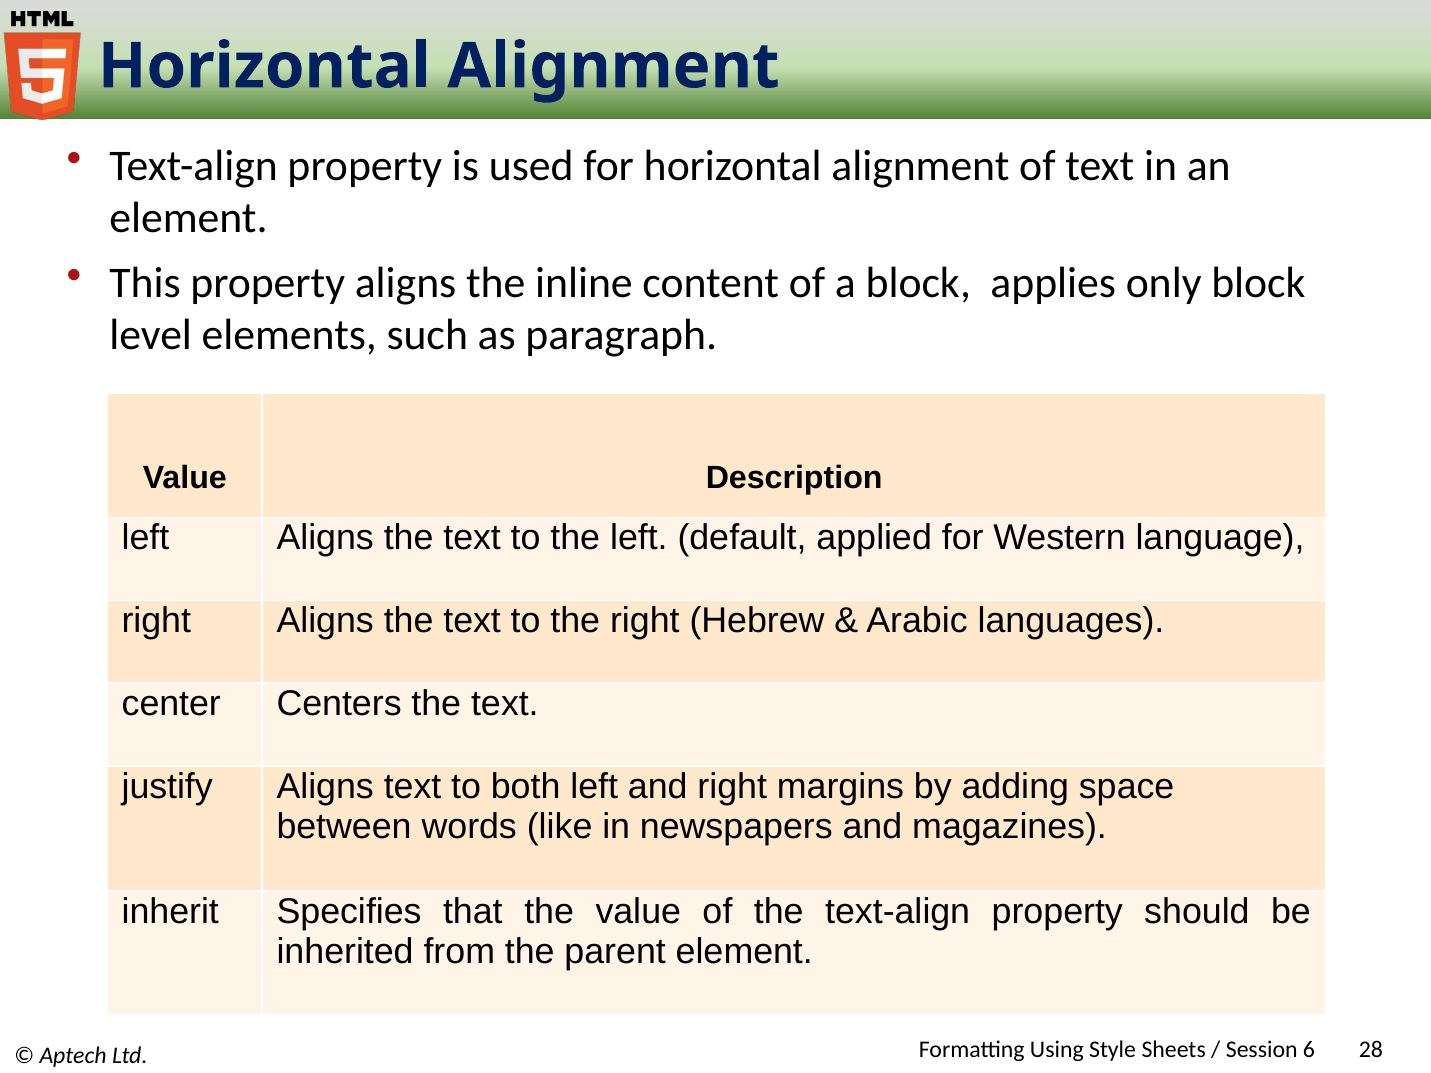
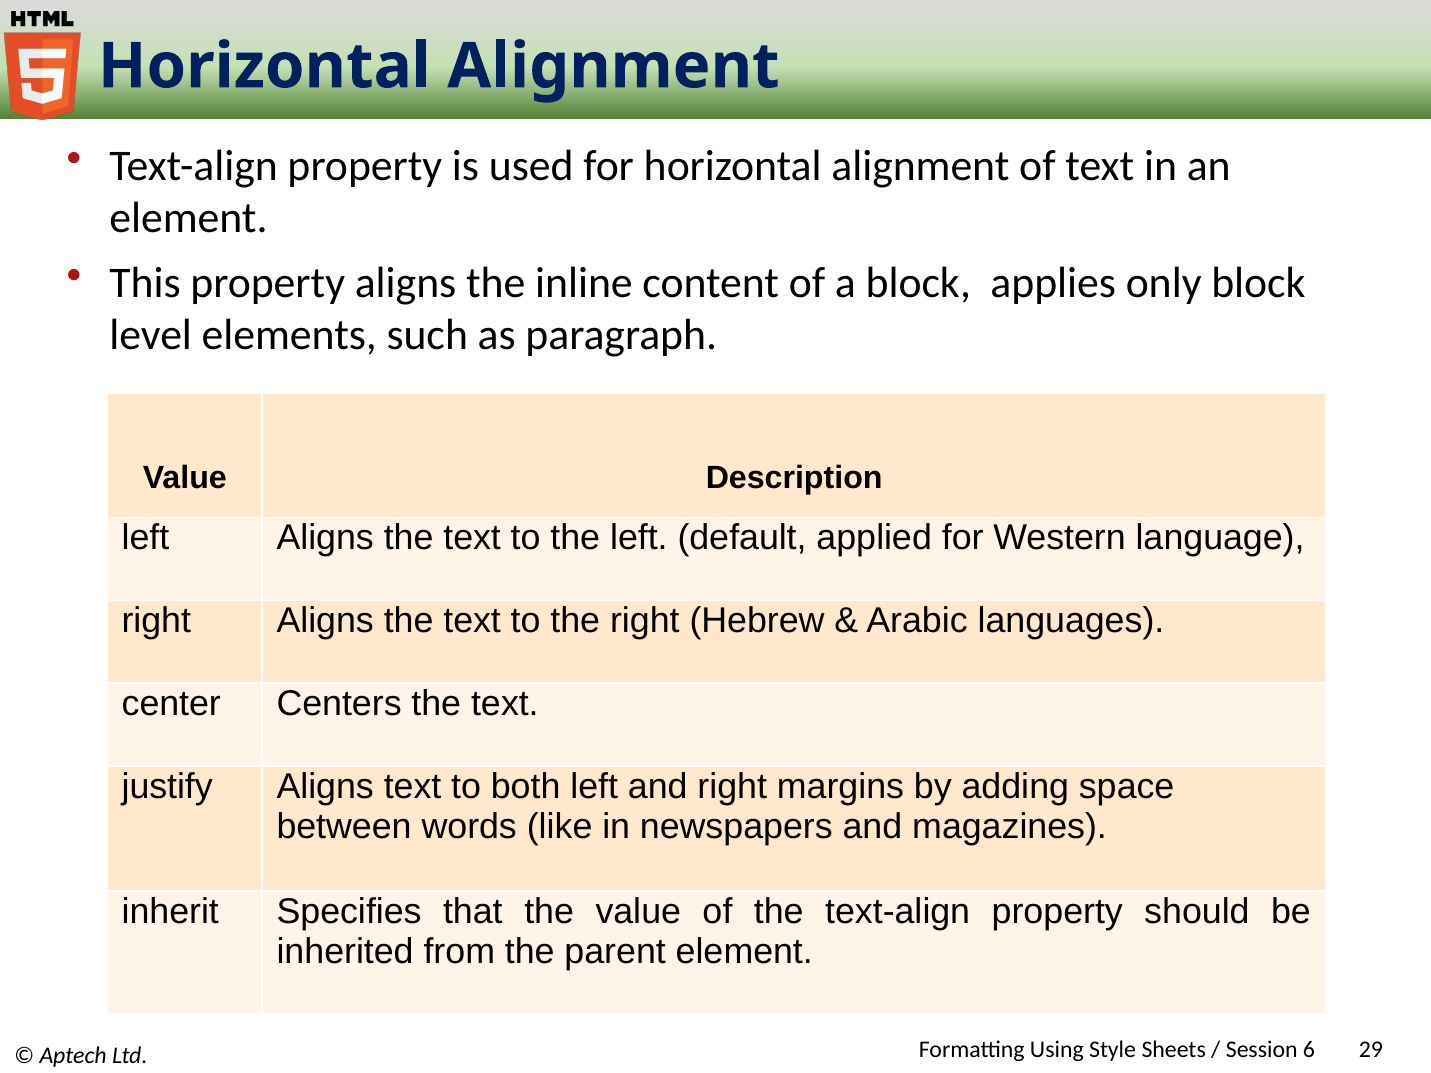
28: 28 -> 29
